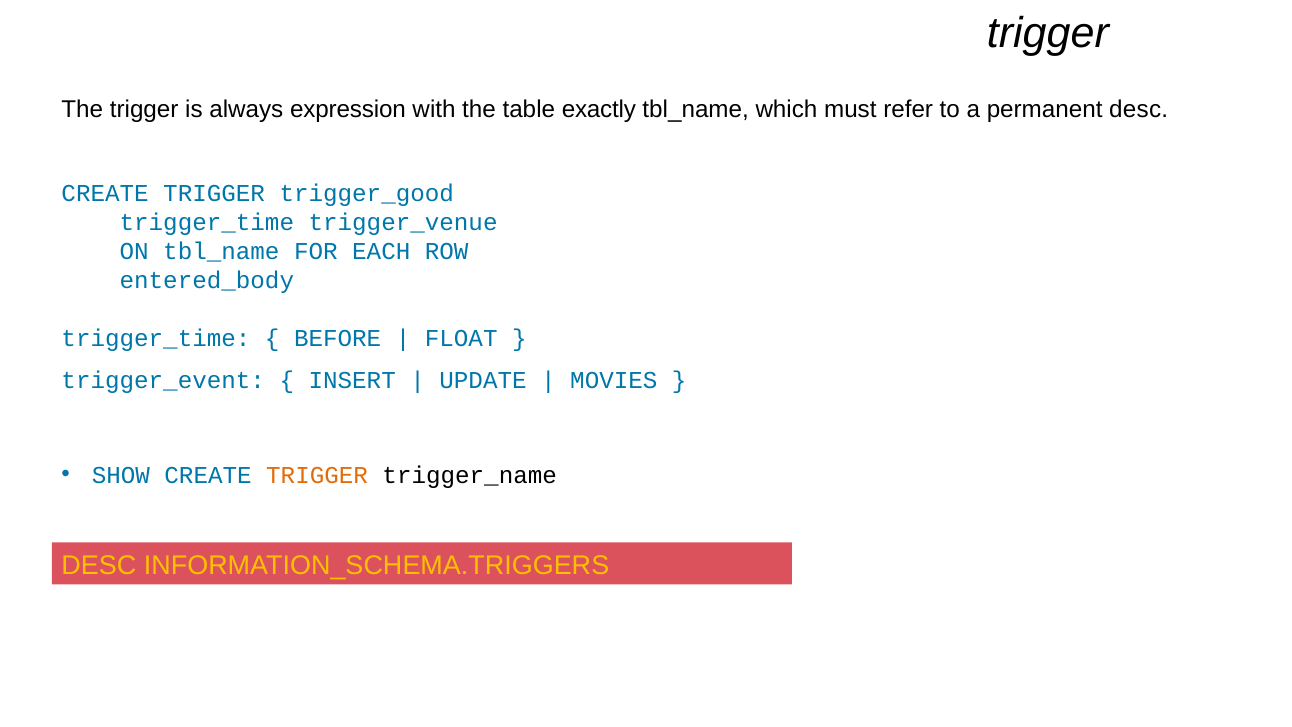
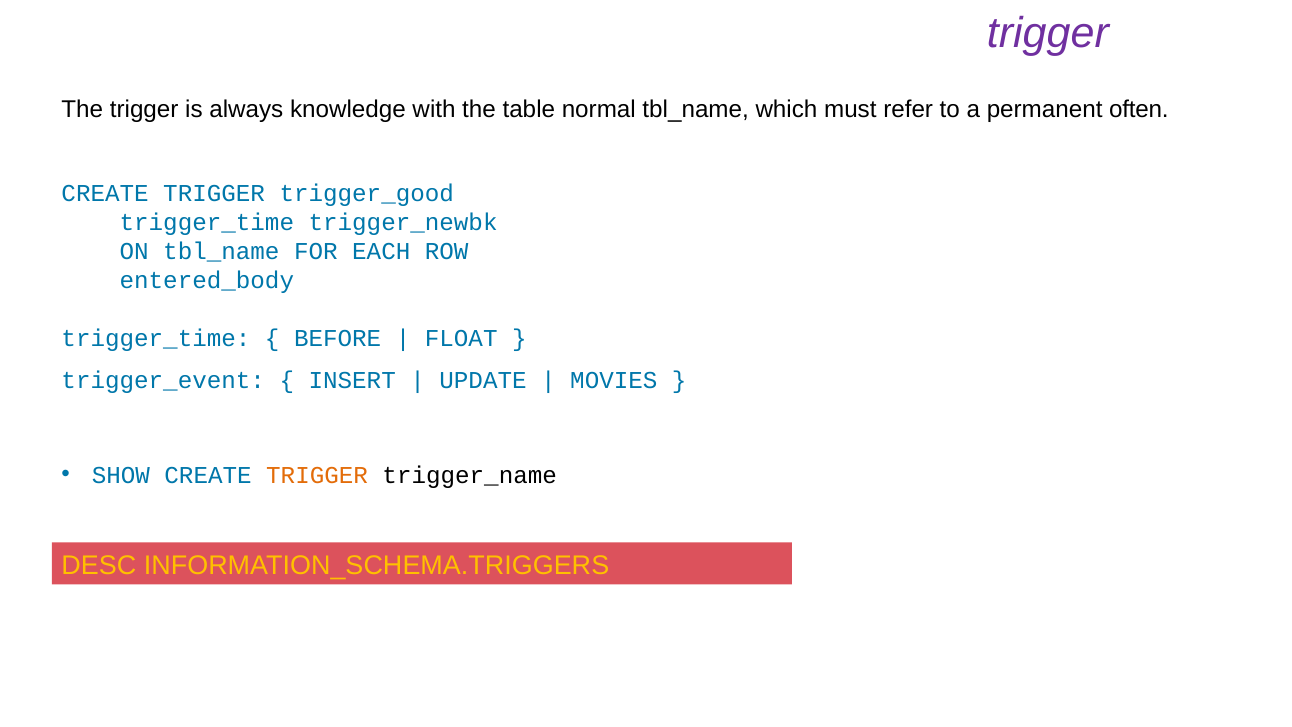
trigger at (1048, 34) colour: black -> purple
expression: expression -> knowledge
exactly: exactly -> normal
permanent desc: desc -> often
trigger_venue: trigger_venue -> trigger_newbk
